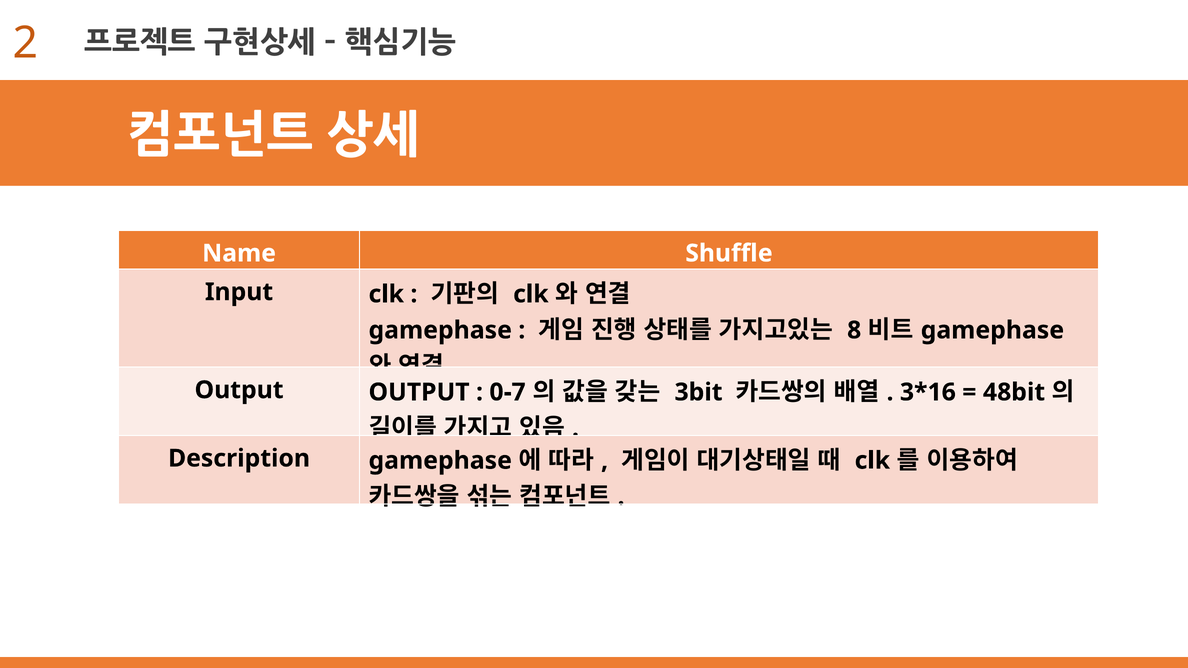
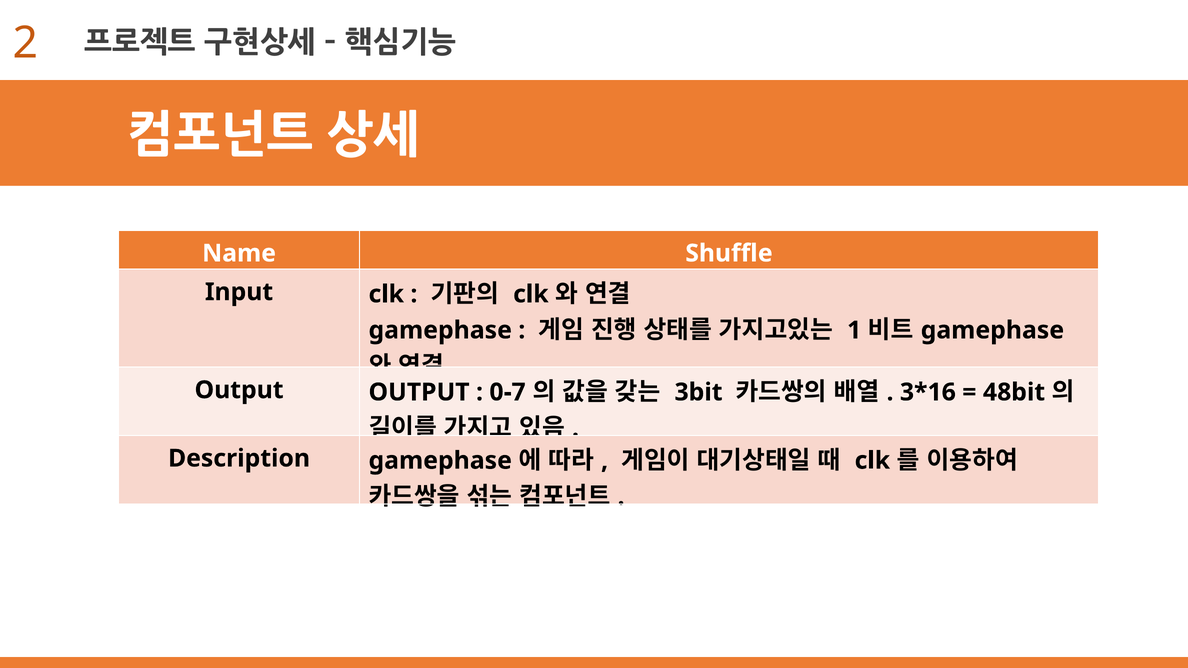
8: 8 -> 1
